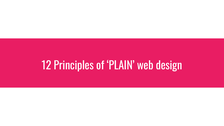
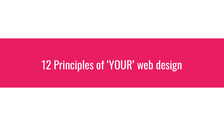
PLAIN: PLAIN -> YOUR
